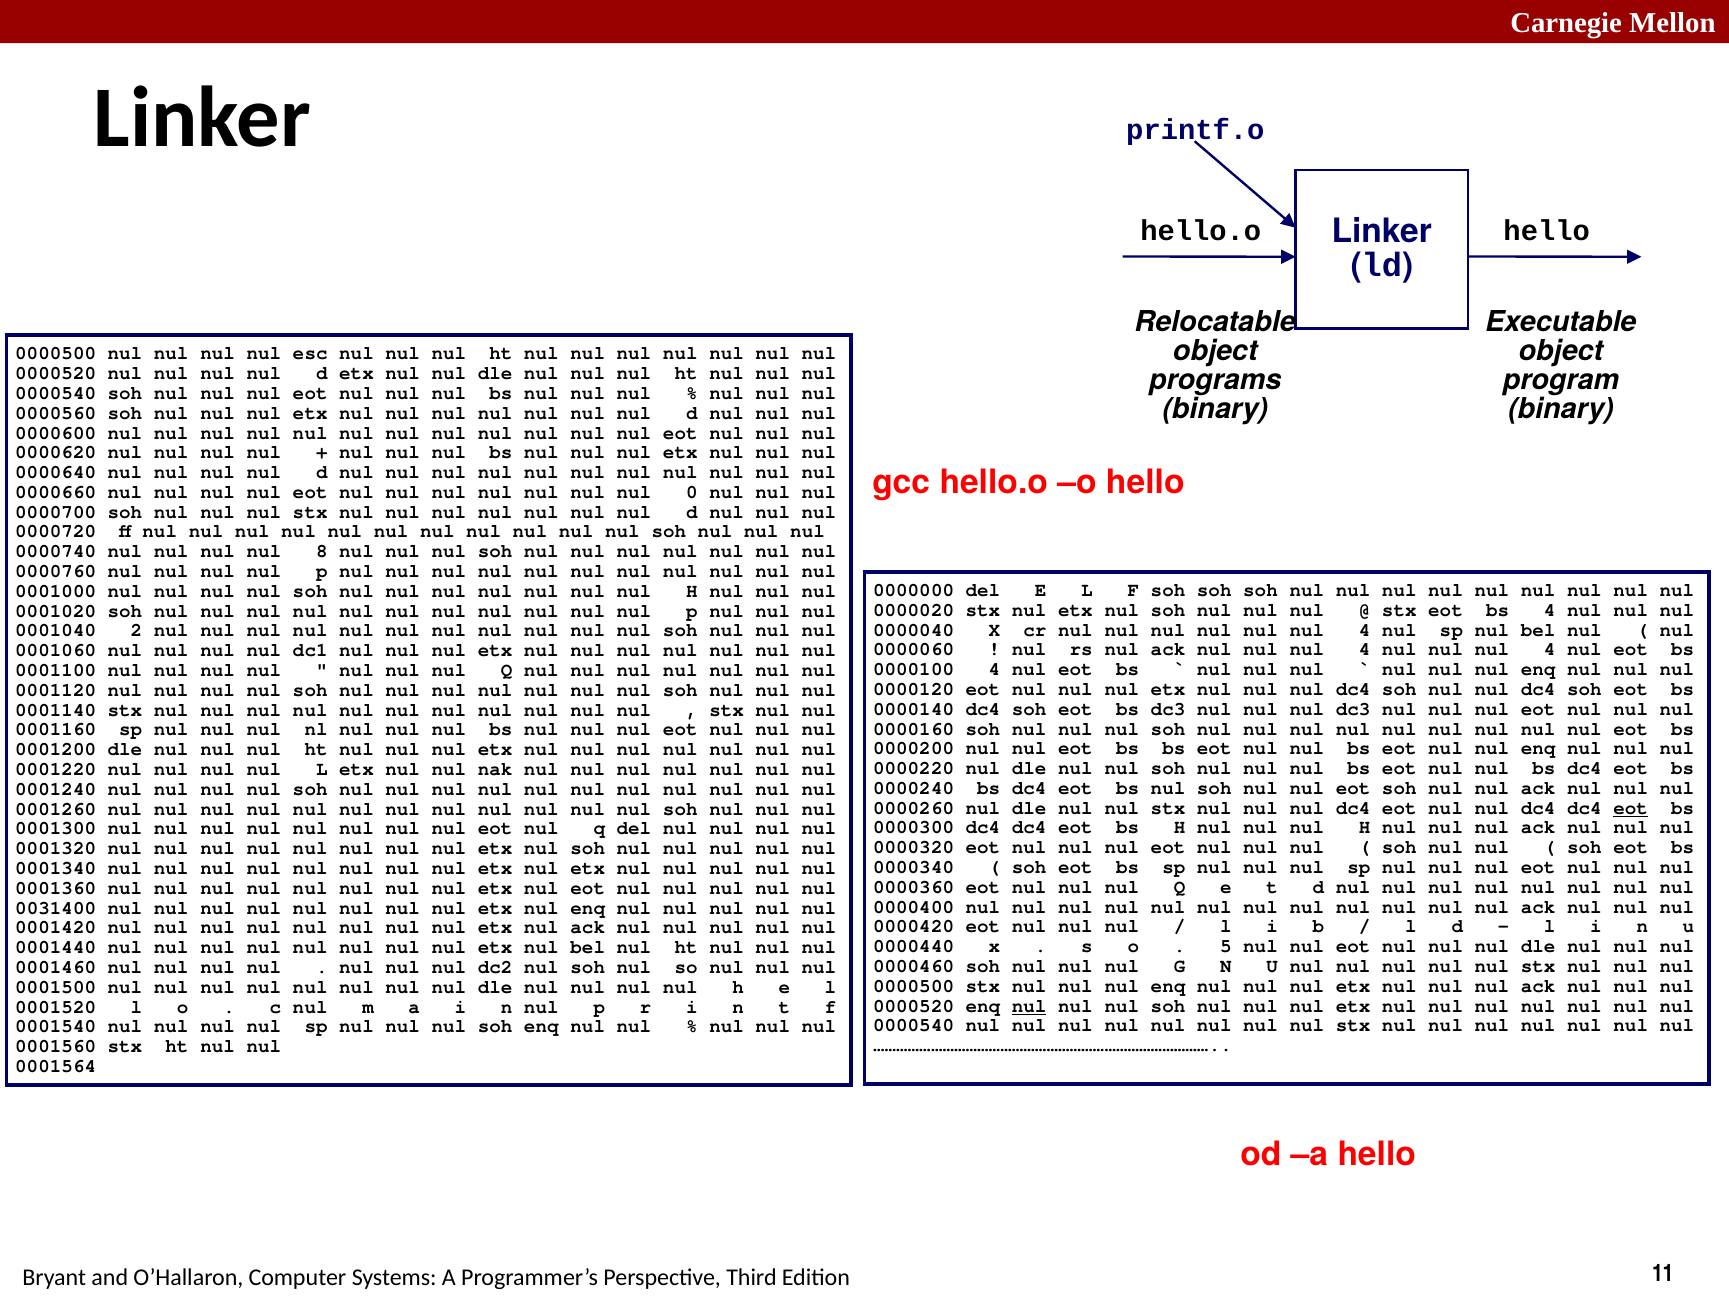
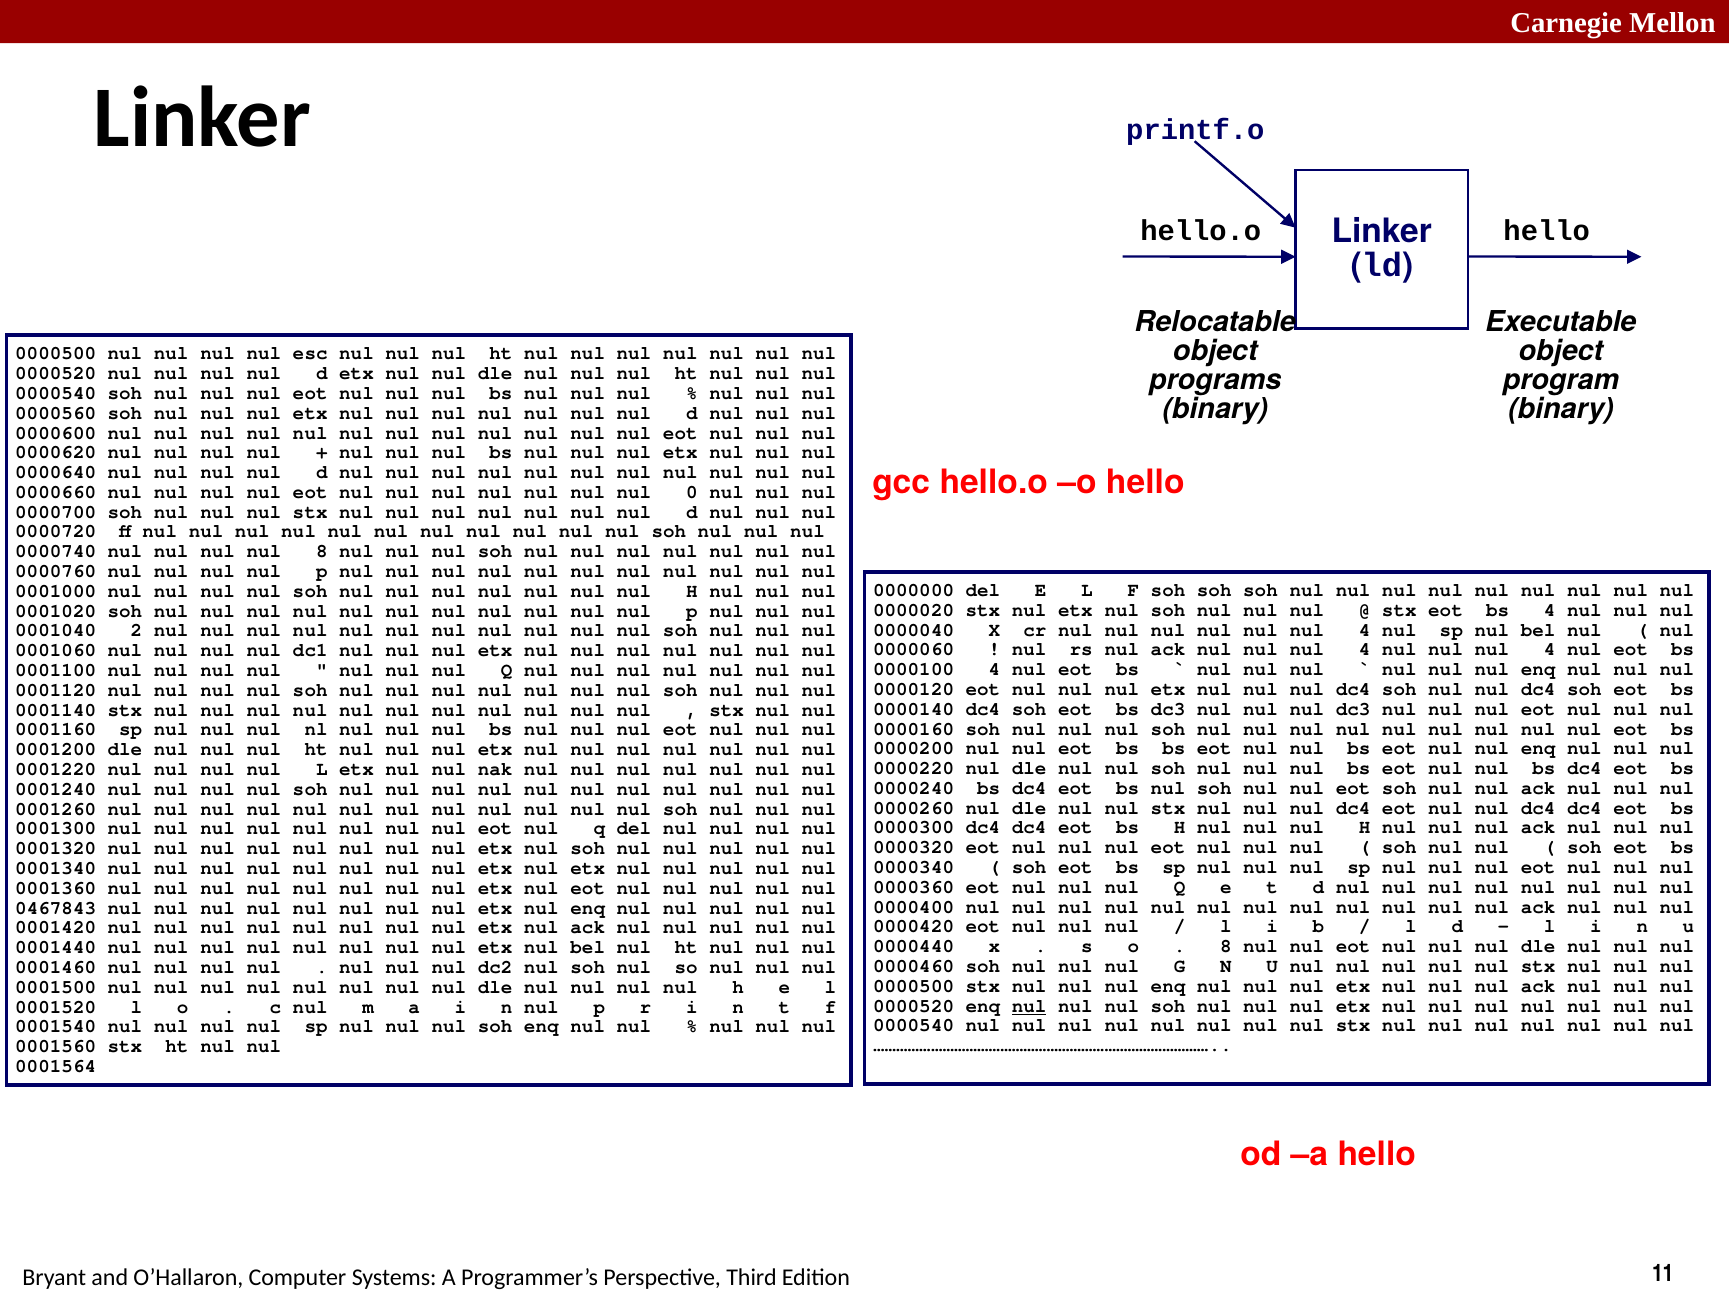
eot at (1631, 808) underline: present -> none
0031400: 0031400 -> 0467843
5 at (1226, 947): 5 -> 8
